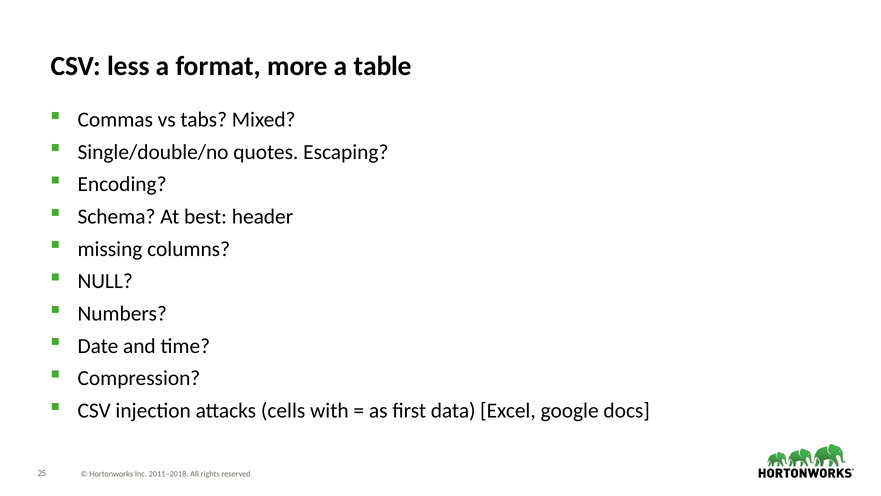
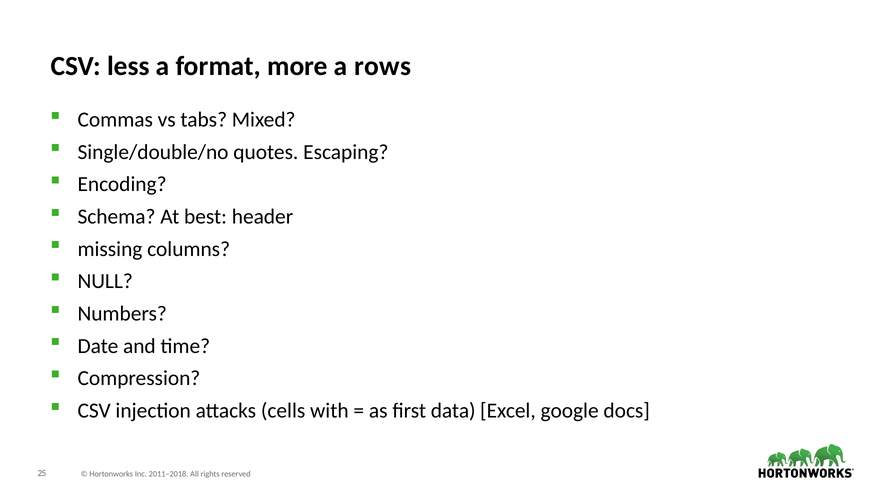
table: table -> rows
